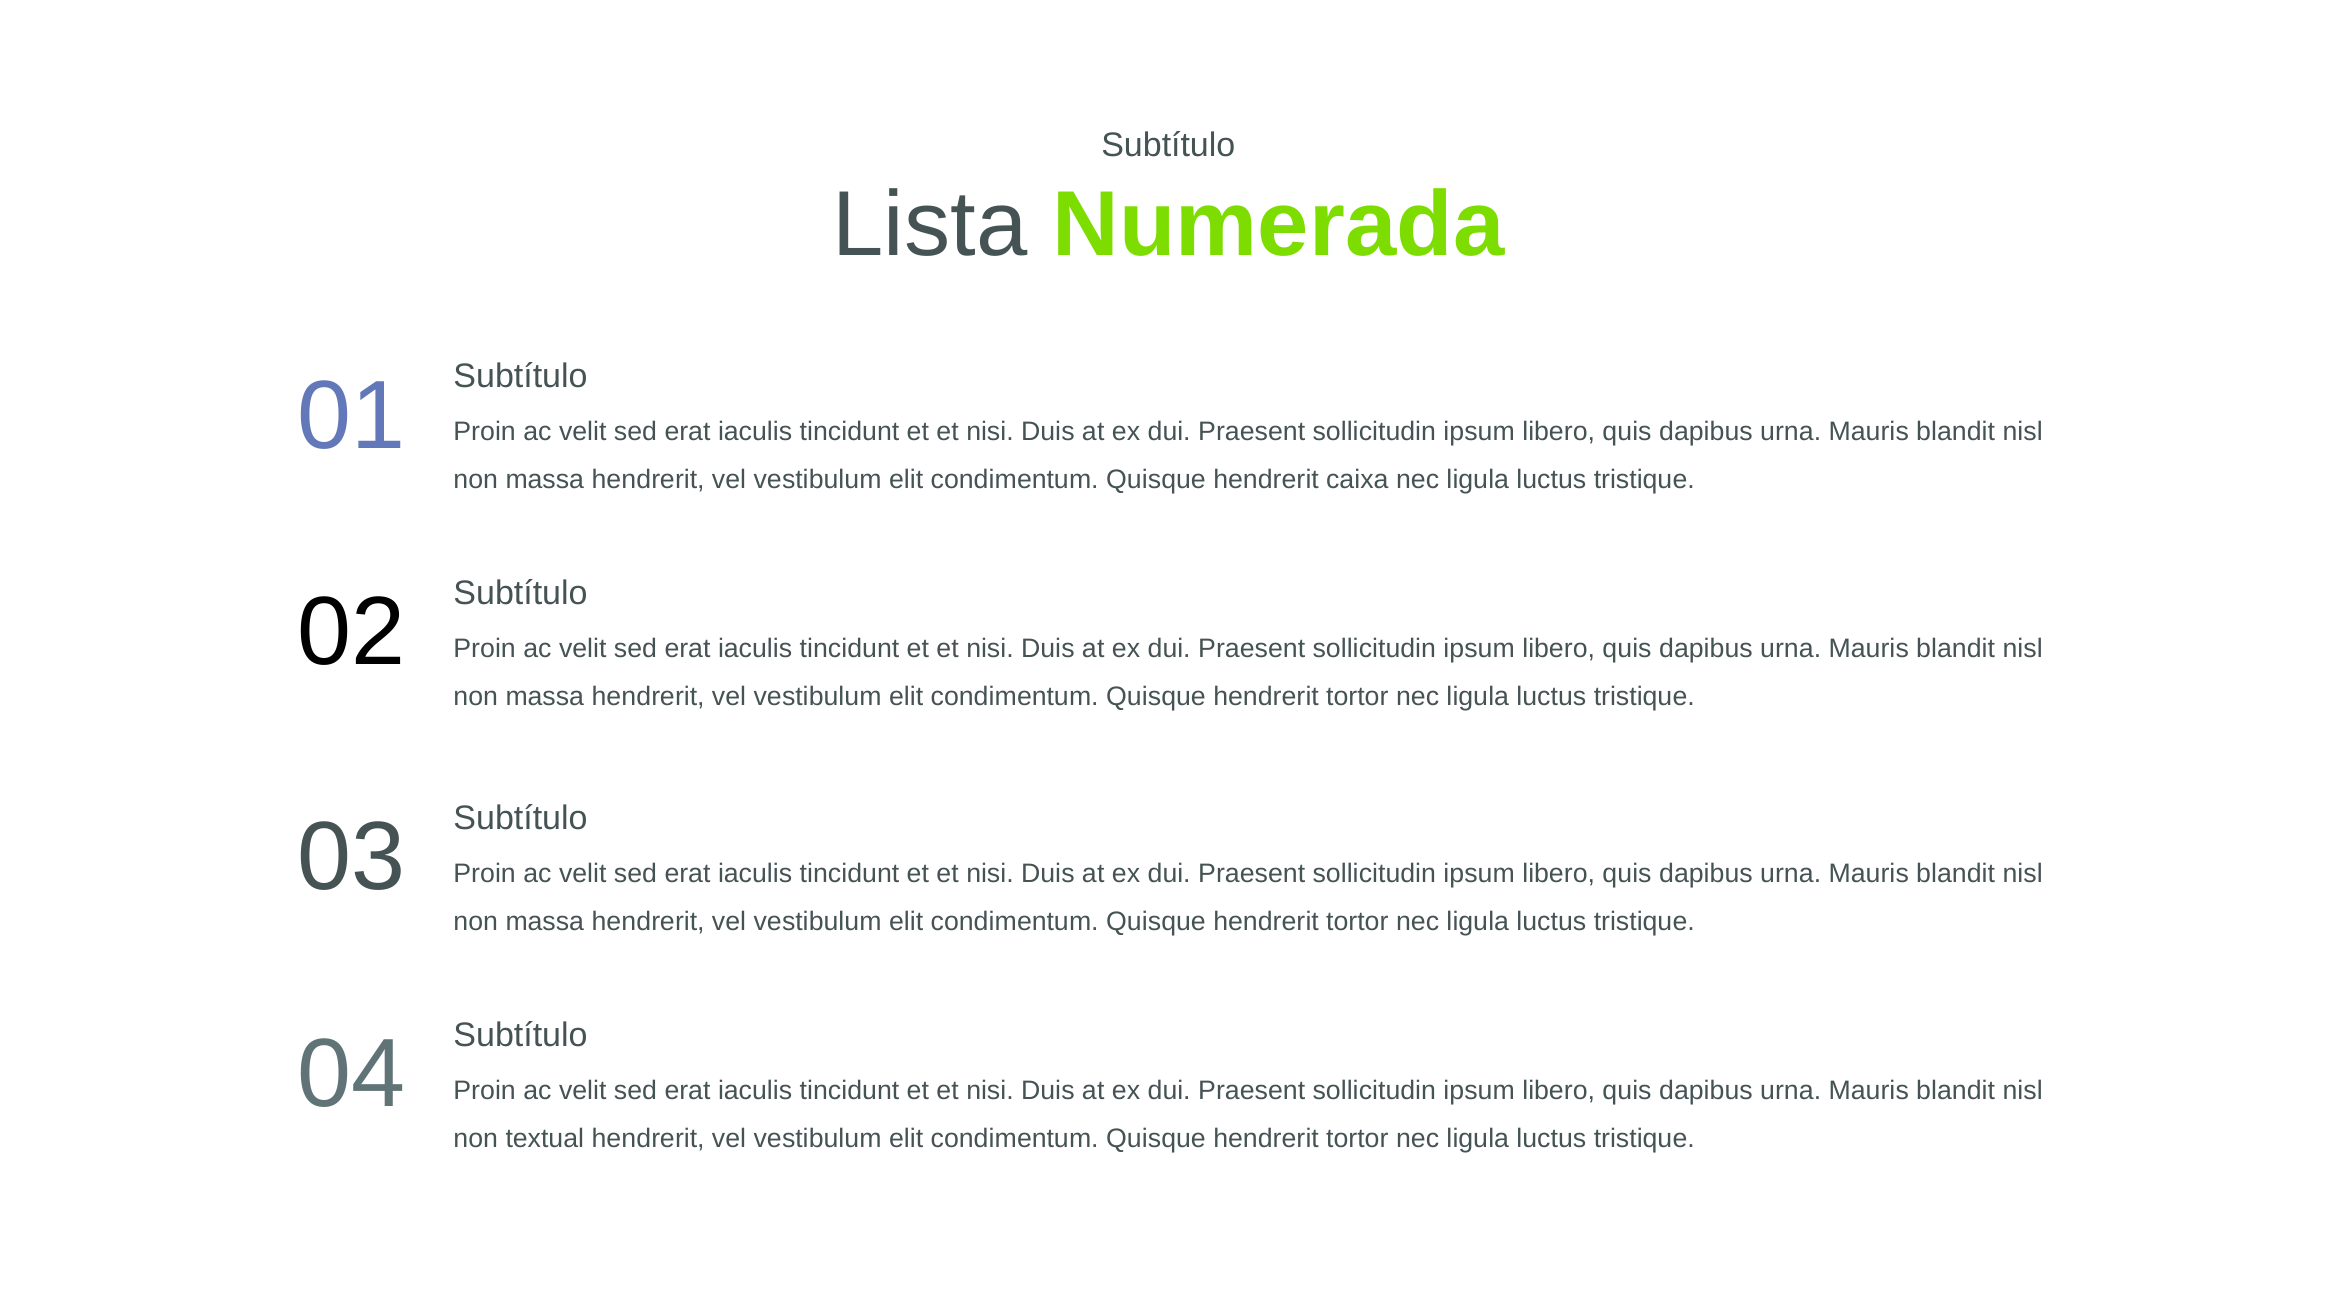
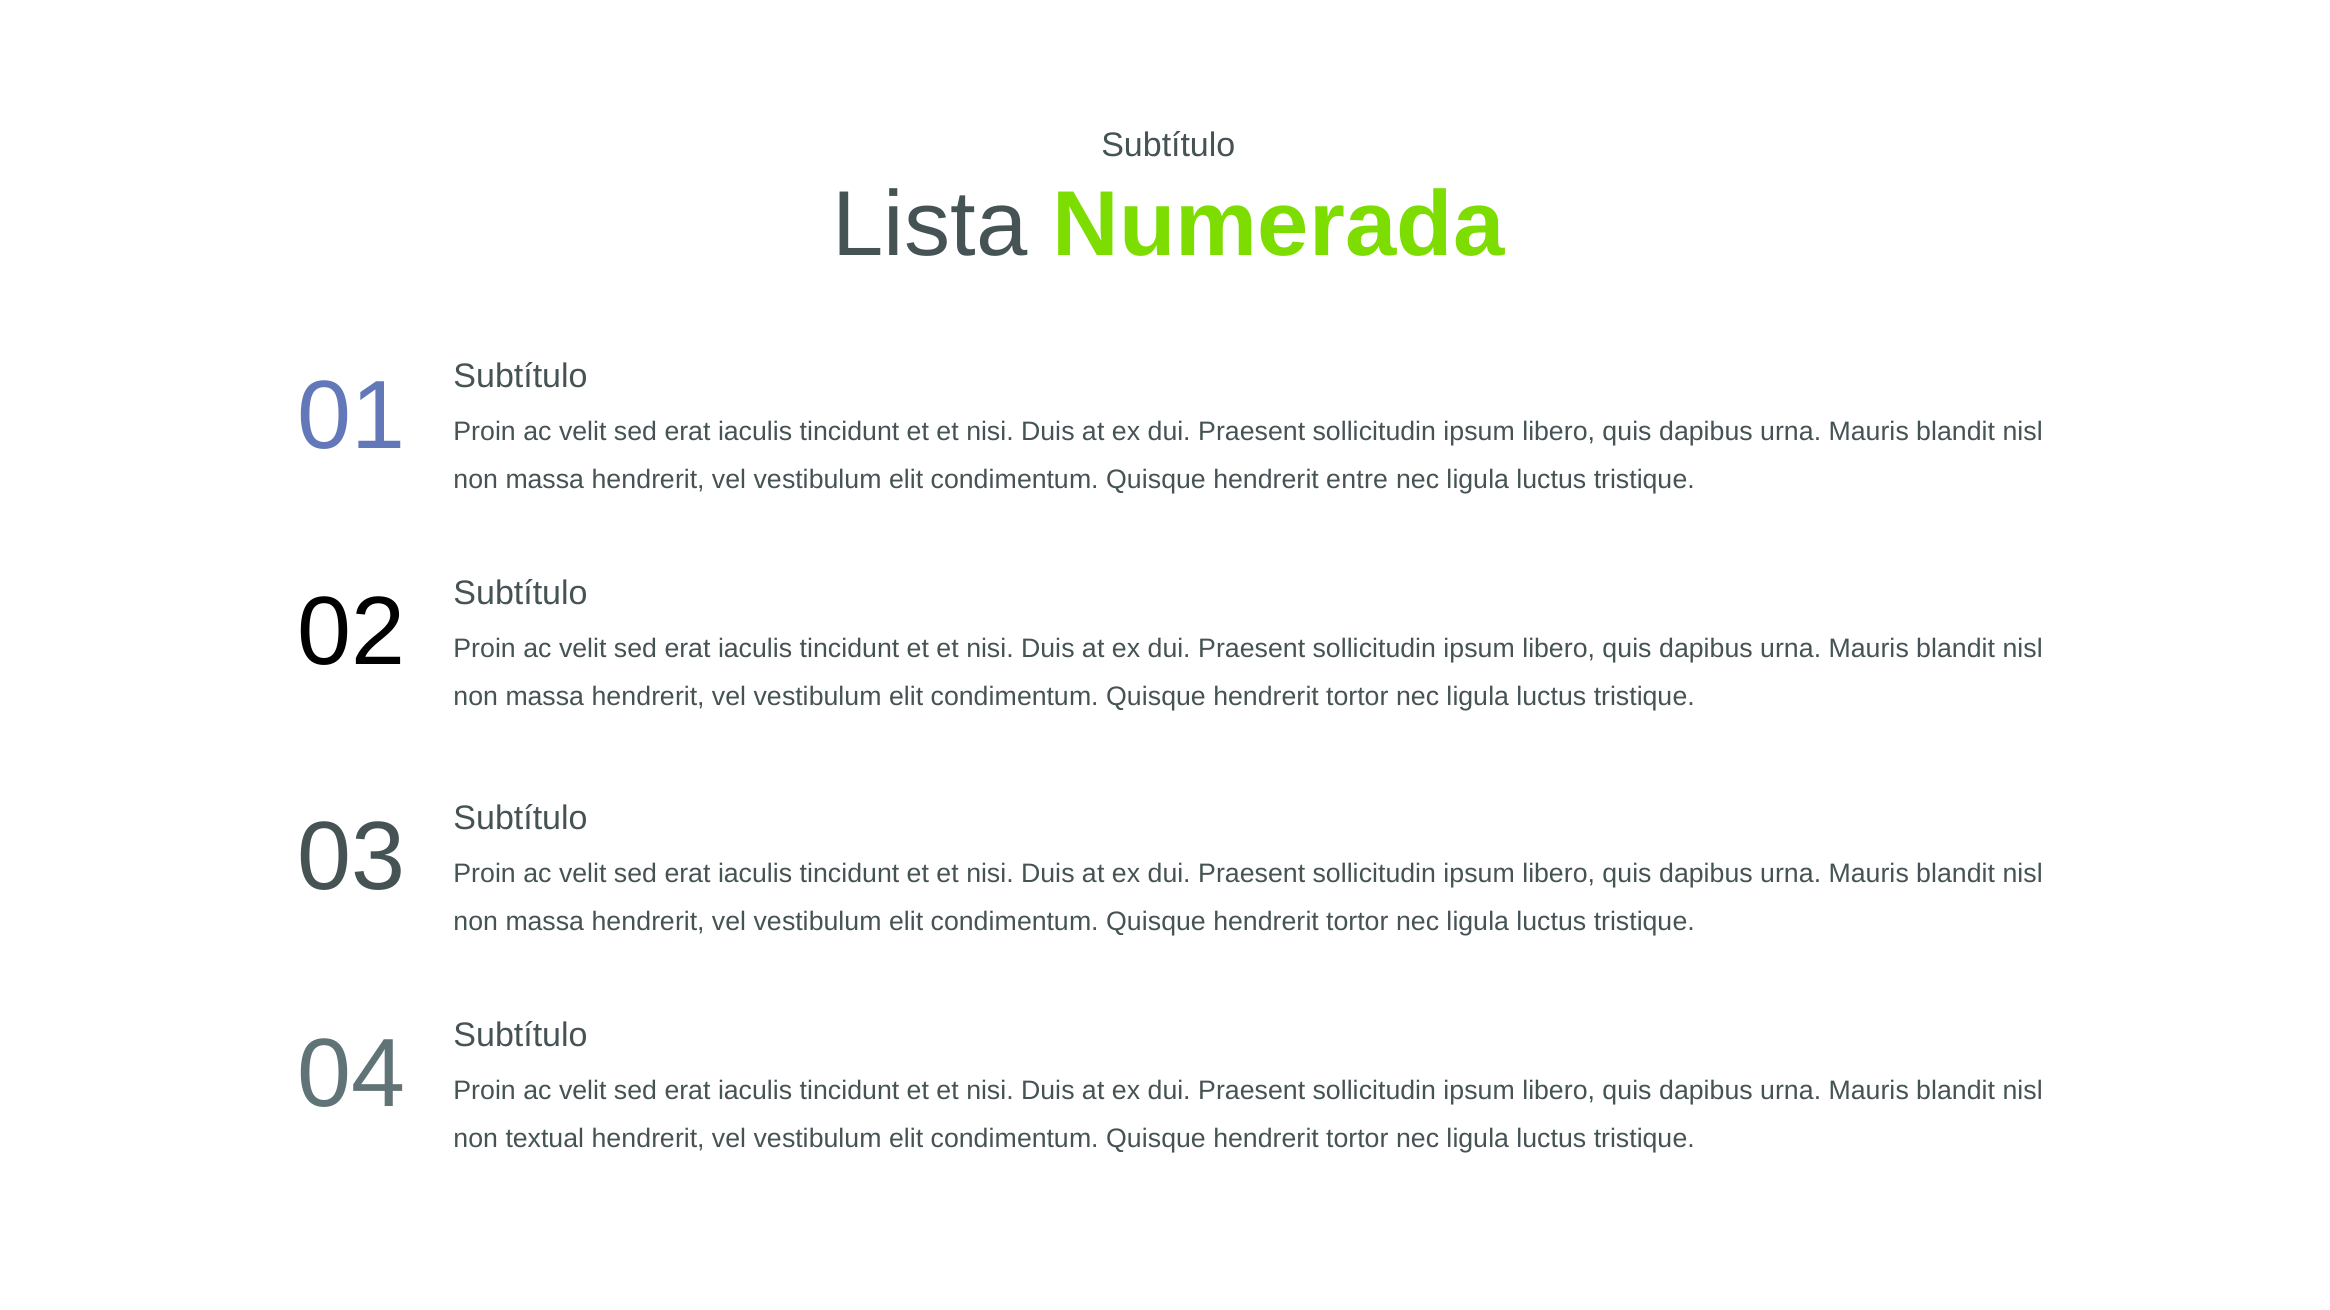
caixa: caixa -> entre
